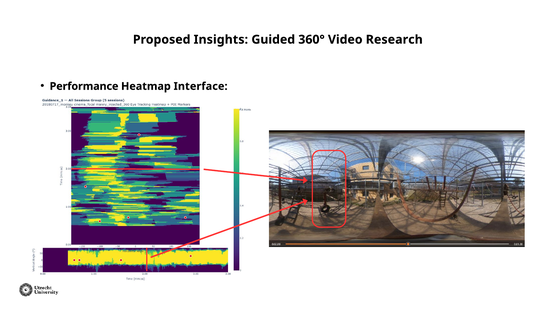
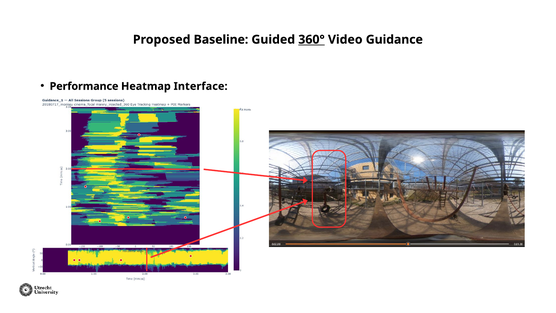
Insights: Insights -> Baseline
360° underline: none -> present
Research: Research -> Guidance
